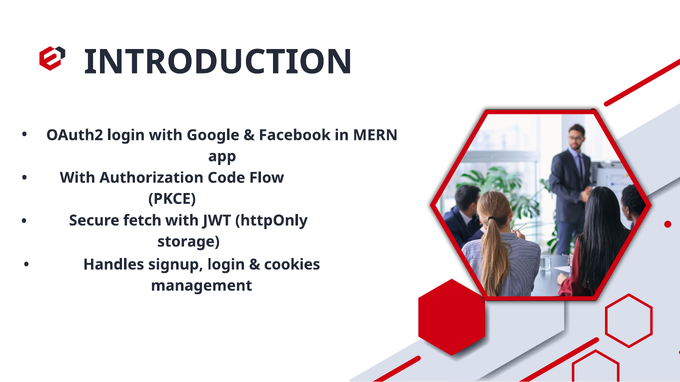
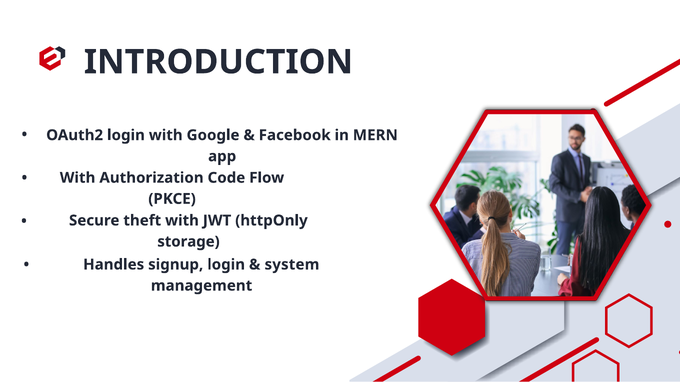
fetch: fetch -> theft
cookies: cookies -> system
